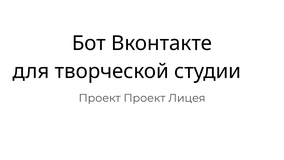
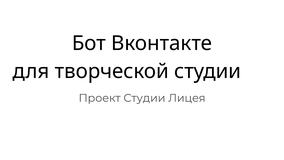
Проект Проект: Проект -> Студии
